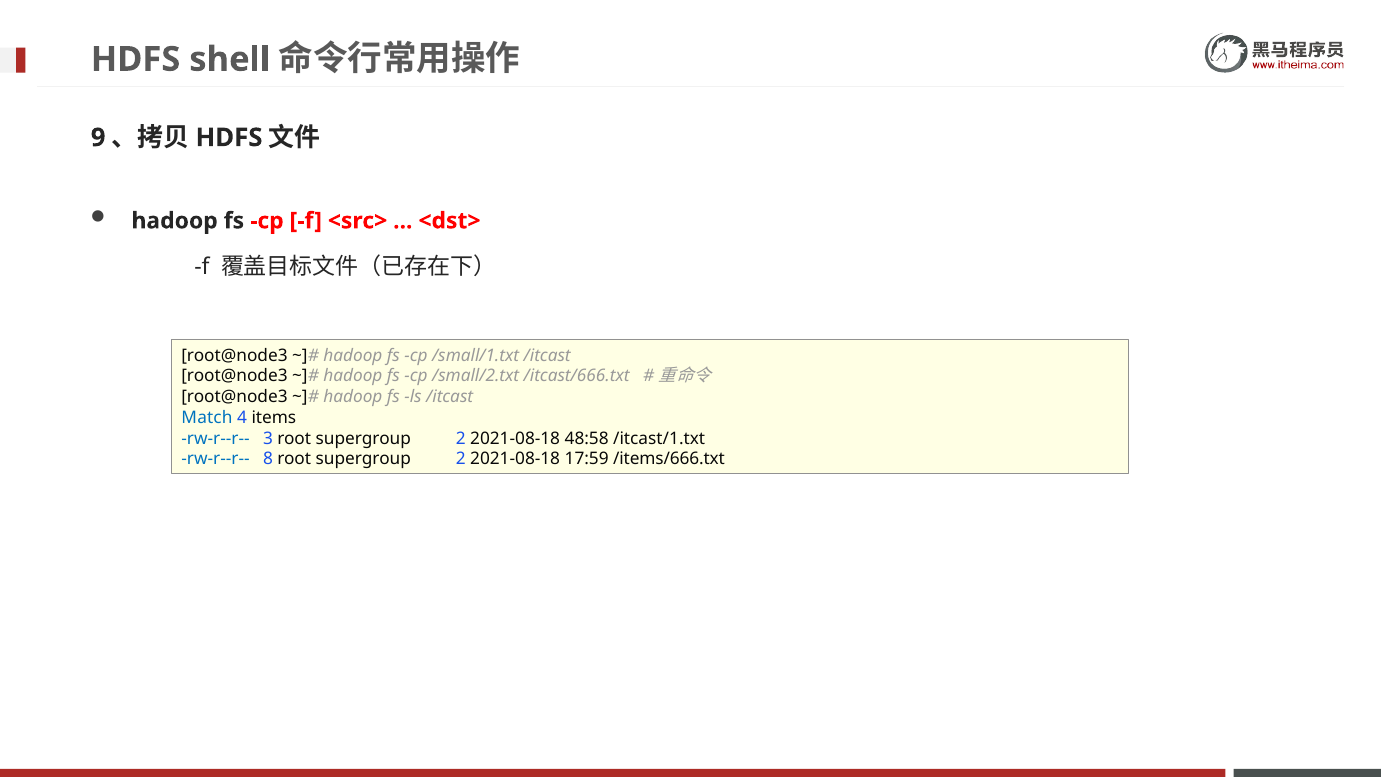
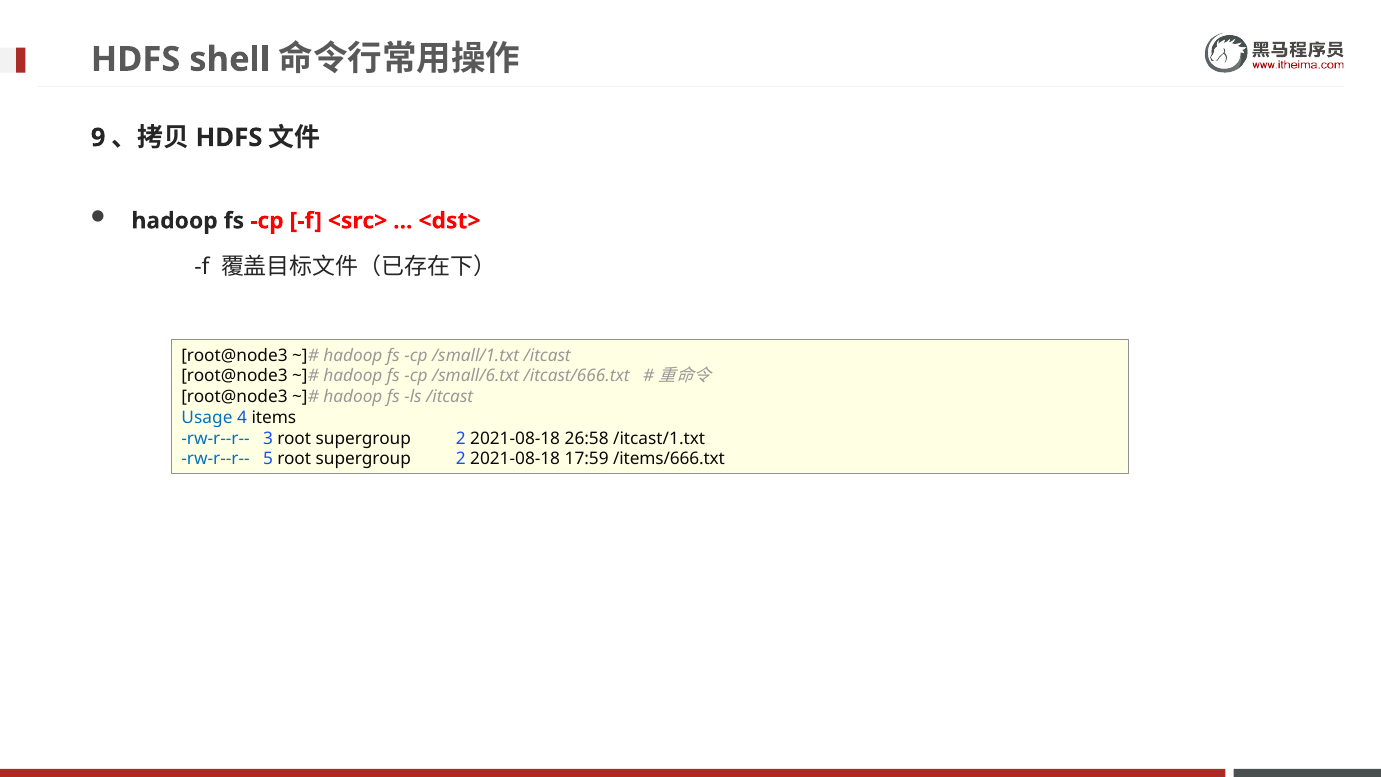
/small/2.txt: /small/2.txt -> /small/6.txt
Match: Match -> Usage
48:58: 48:58 -> 26:58
8: 8 -> 5
